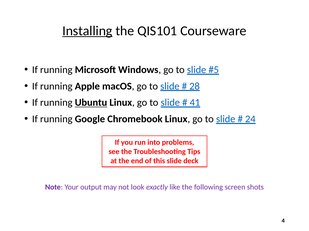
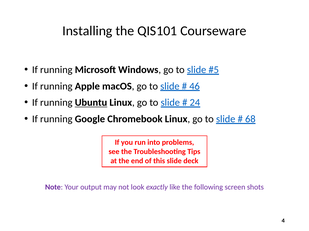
Installing underline: present -> none
28: 28 -> 46
41: 41 -> 24
24: 24 -> 68
